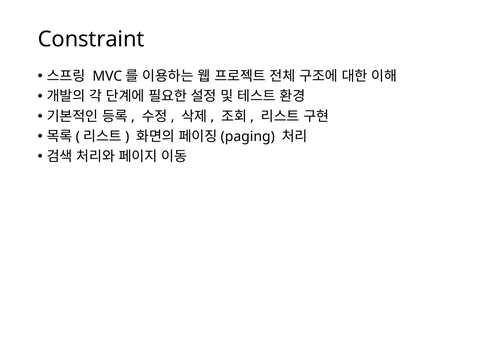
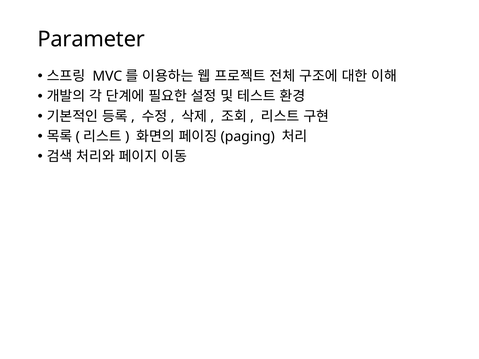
Constraint: Constraint -> Parameter
